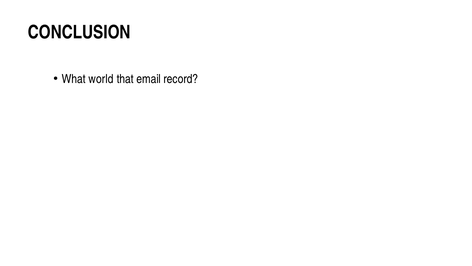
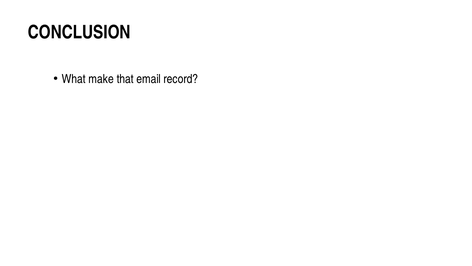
world: world -> make
